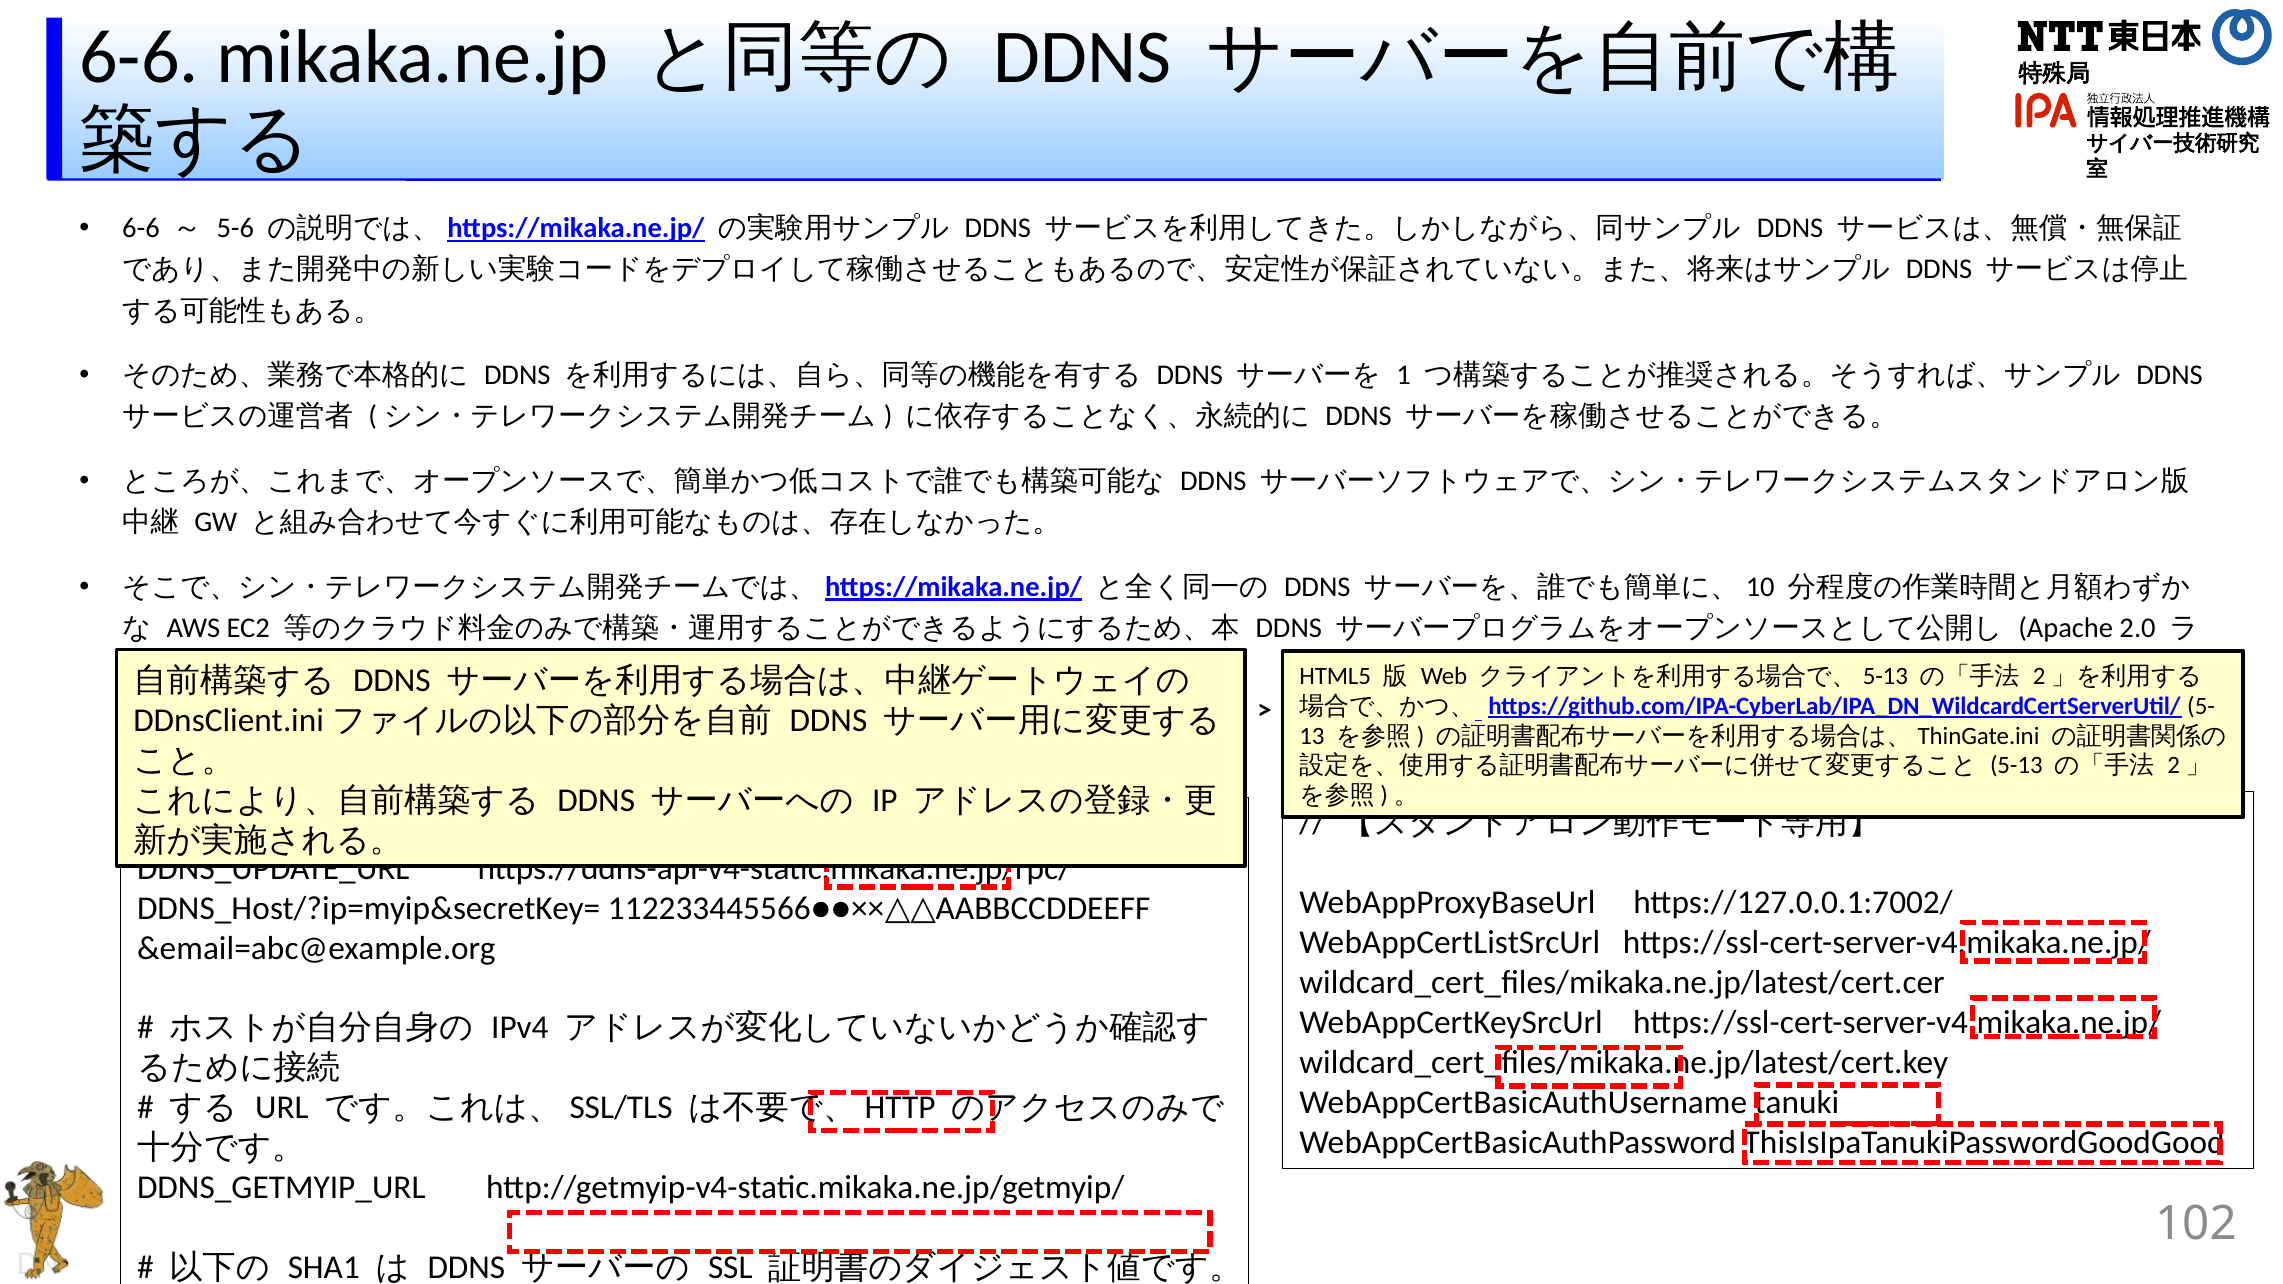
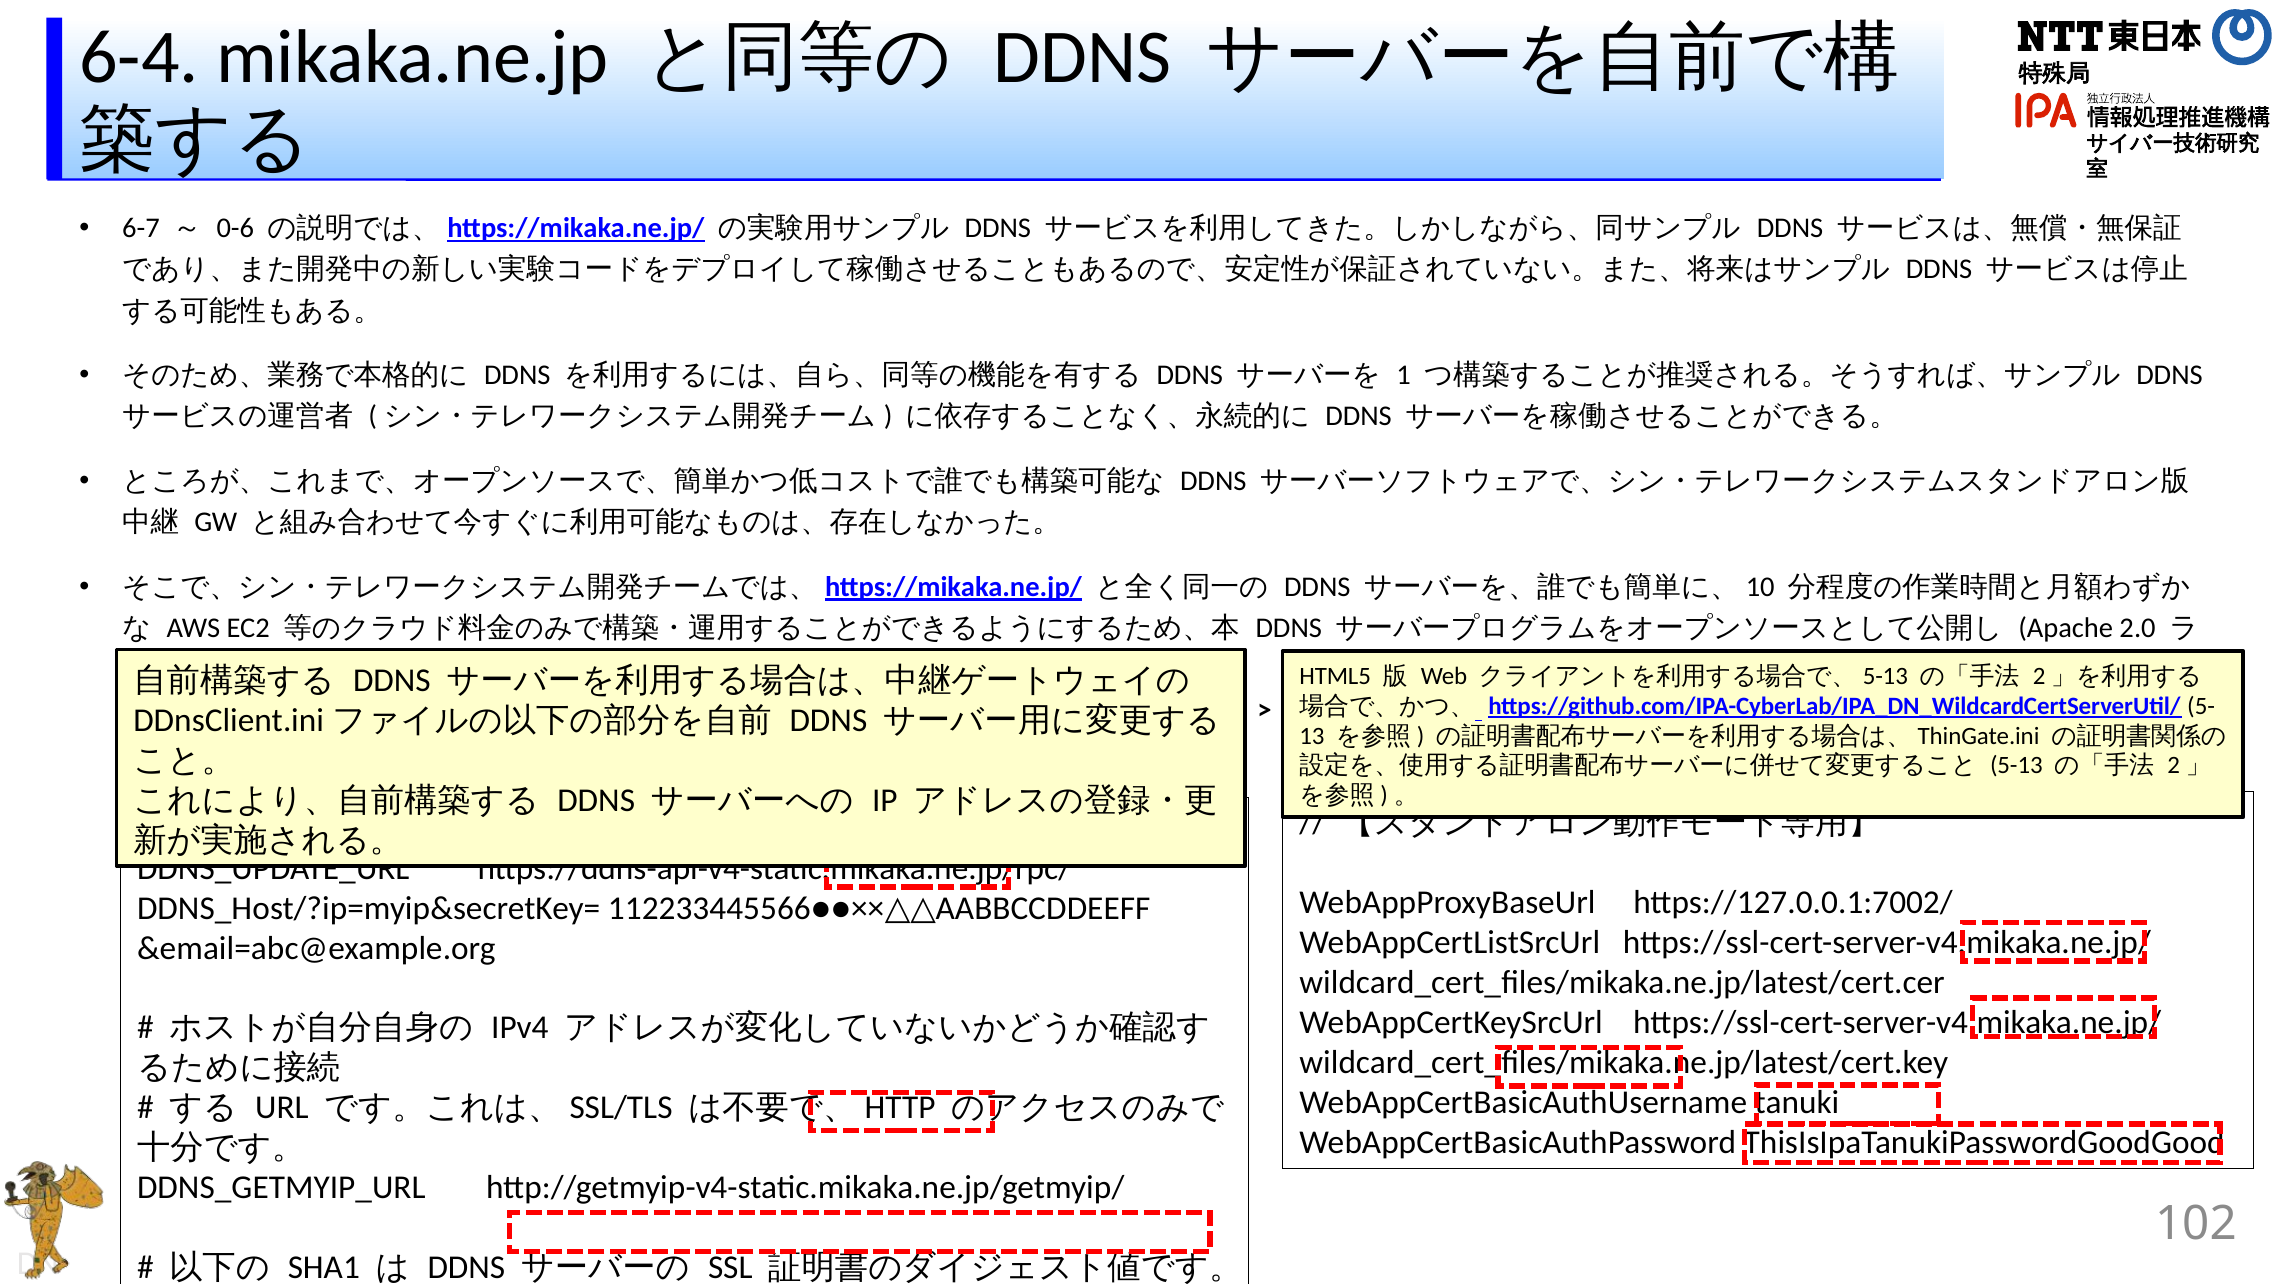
6-6 at (139, 57): 6-6 -> 6-4
6-6 at (141, 229): 6-6 -> 6-7
5-6: 5-6 -> 0-6
